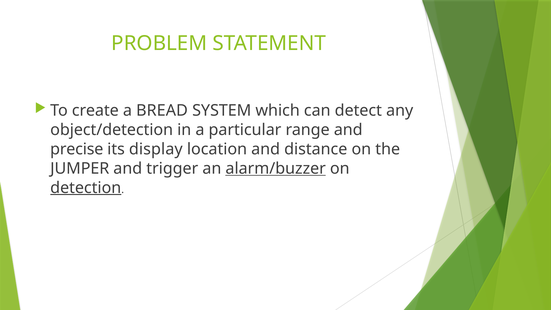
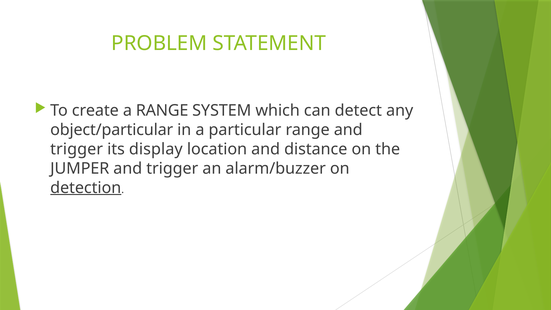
a BREAD: BREAD -> RANGE
object/detection: object/detection -> object/particular
precise at (77, 149): precise -> trigger
alarm/buzzer underline: present -> none
